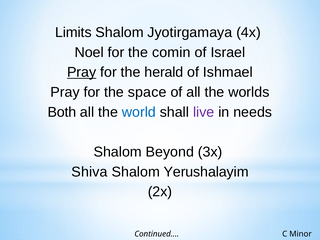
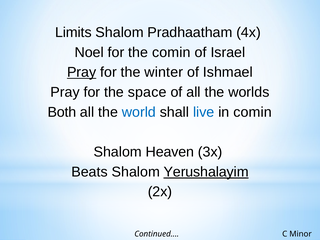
Jyotirgamaya: Jyotirgamaya -> Pradhaatham
herald: herald -> winter
live colour: purple -> blue
in needs: needs -> comin
Beyond: Beyond -> Heaven
Shiva: Shiva -> Beats
Yerushalayim underline: none -> present
